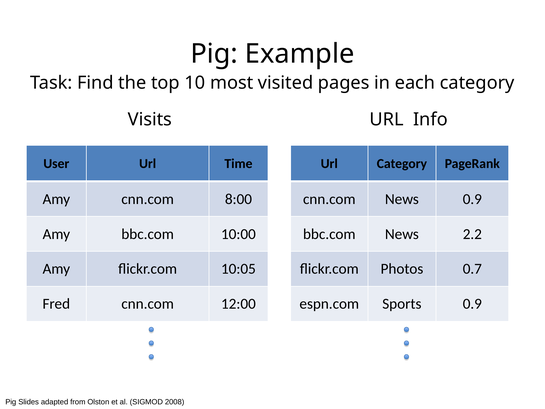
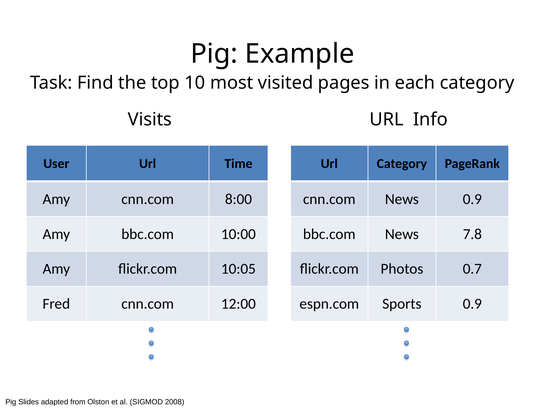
2.2: 2.2 -> 7.8
